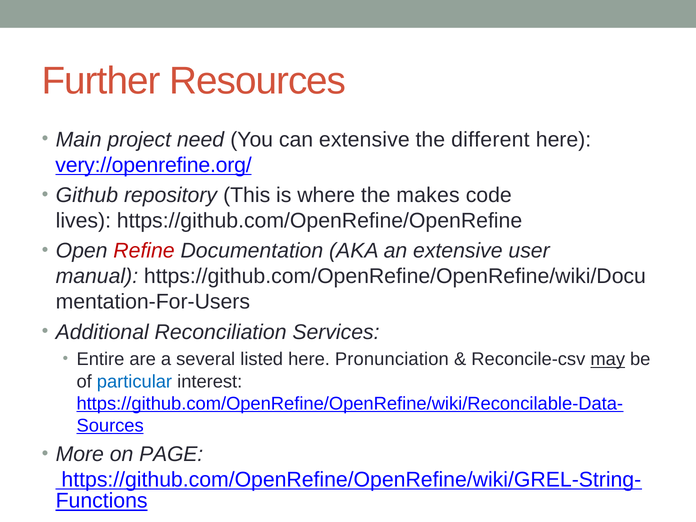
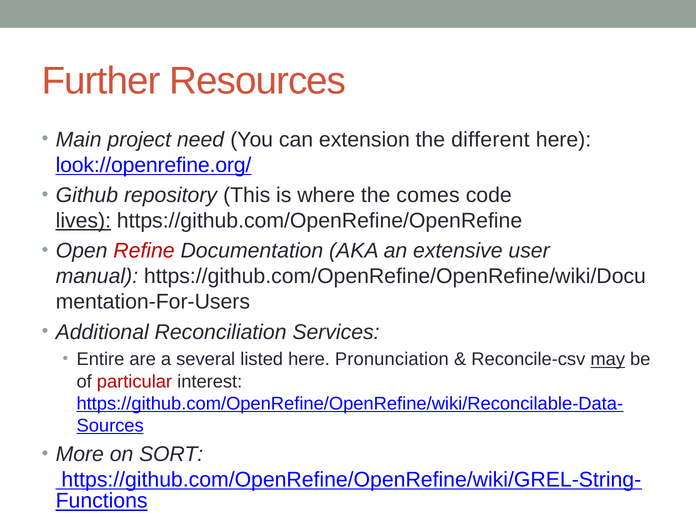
can extensive: extensive -> extension
very://openrefine.org/: very://openrefine.org/ -> look://openrefine.org/
makes: makes -> comes
lives underline: none -> present
particular colour: blue -> red
PAGE: PAGE -> SORT
